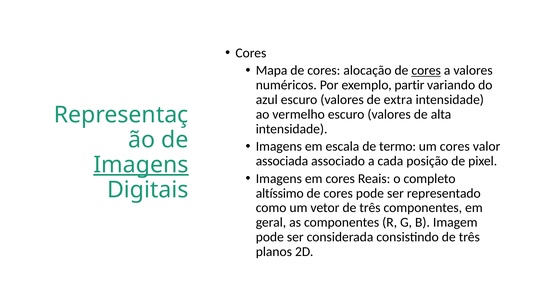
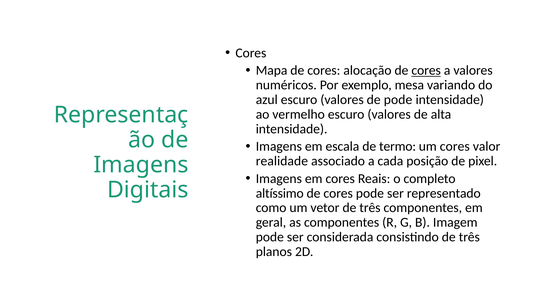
partir: partir -> mesa
de extra: extra -> pode
associada: associada -> realidade
Imagens at (141, 165) underline: present -> none
